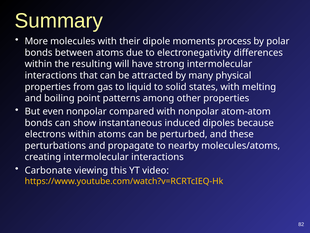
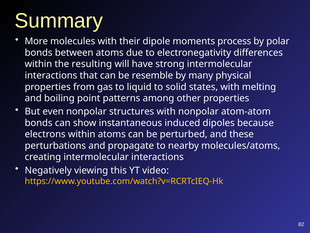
attracted: attracted -> resemble
compared: compared -> structures
Carbonate: Carbonate -> Negatively
